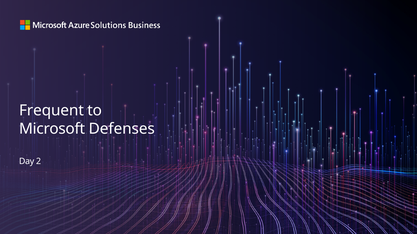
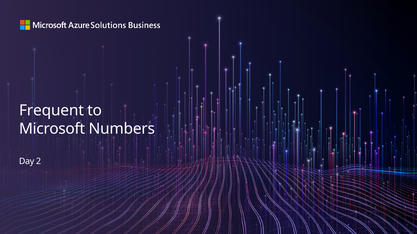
Defenses: Defenses -> Numbers
